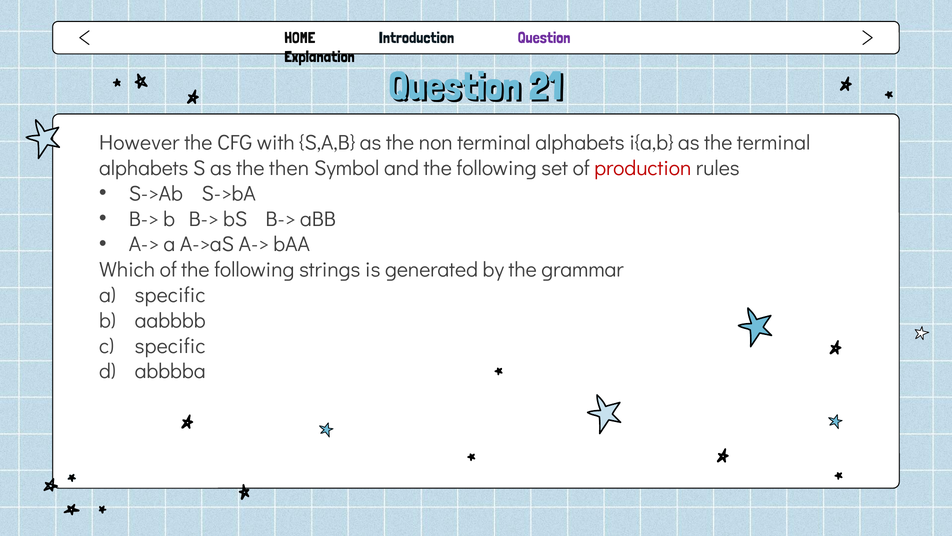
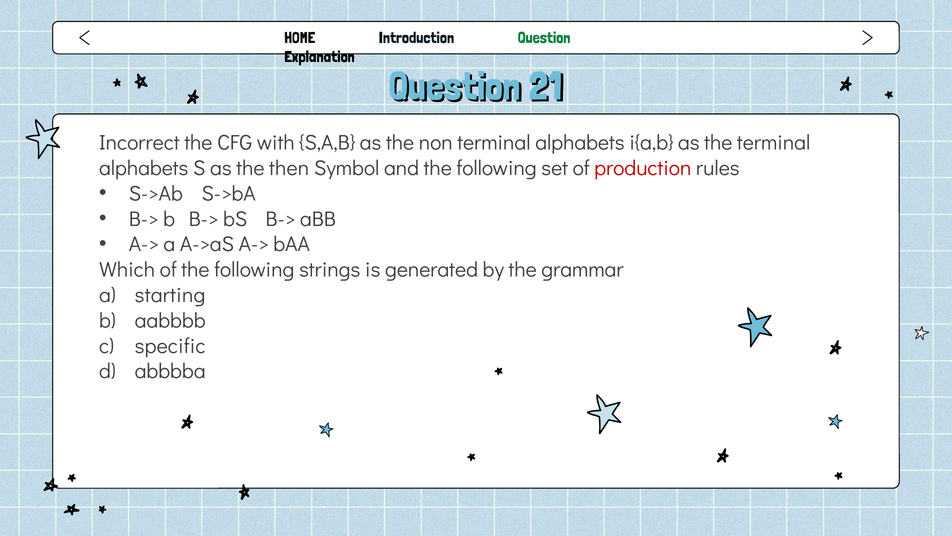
Question at (544, 38) colour: purple -> green
However: However -> Incorrect
a specific: specific -> starting
